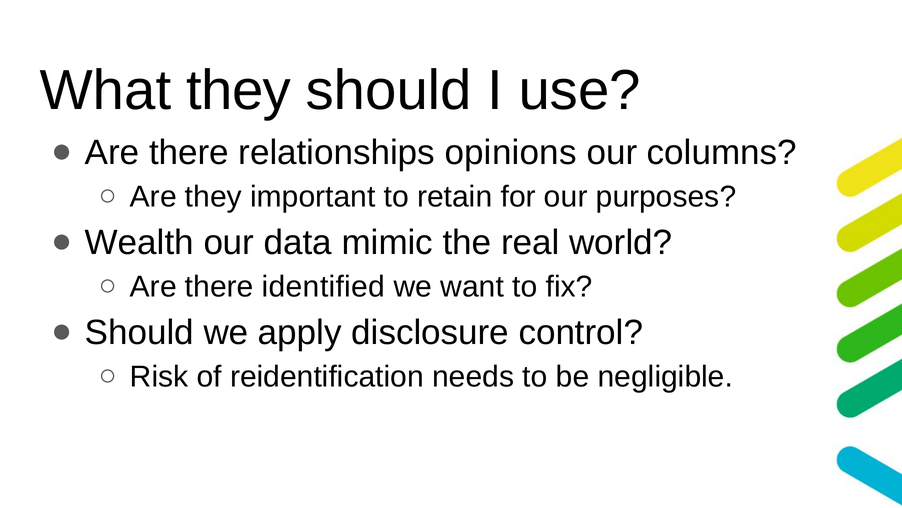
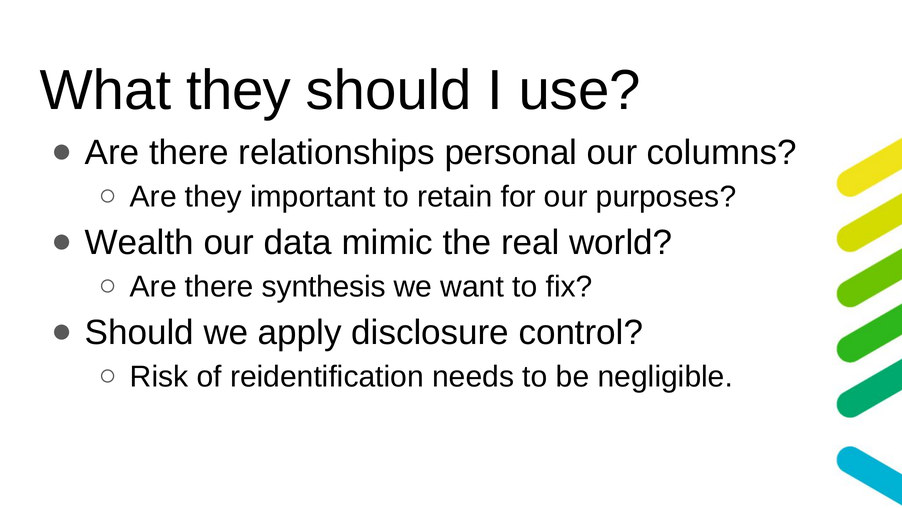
opinions: opinions -> personal
identified: identified -> synthesis
